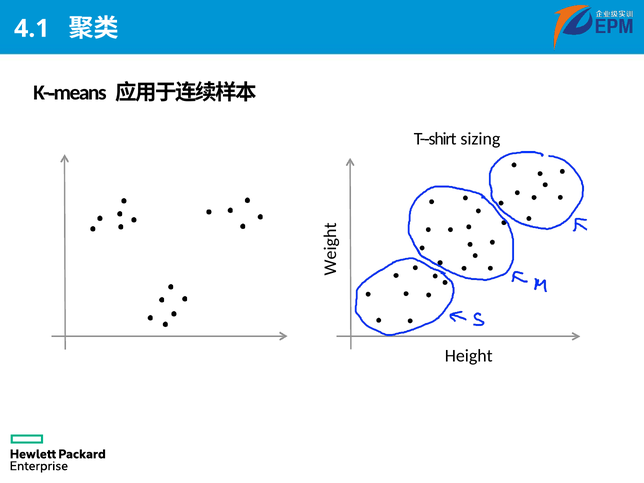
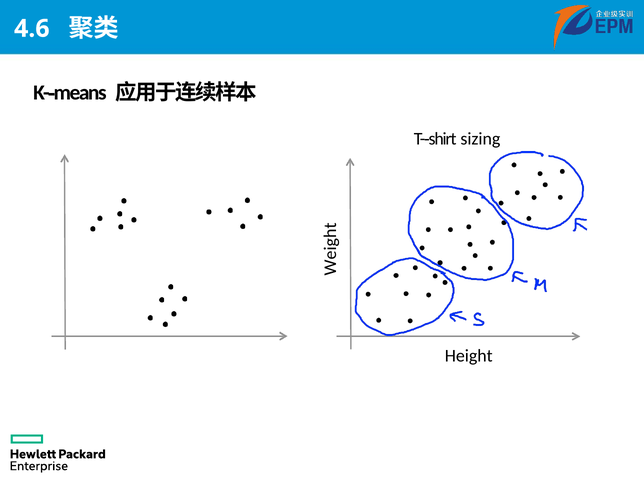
4.1: 4.1 -> 4.6
